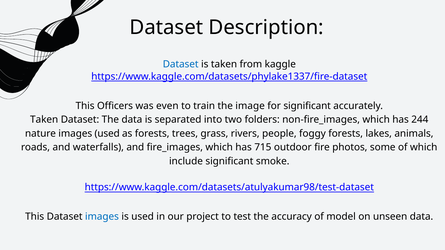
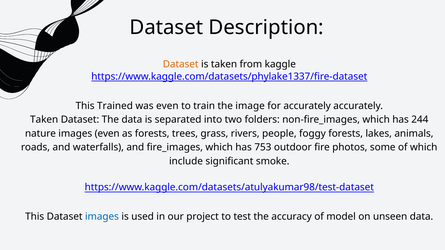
Dataset at (181, 64) colour: blue -> orange
Officers: Officers -> Trained
for significant: significant -> accurately
images used: used -> even
715: 715 -> 753
